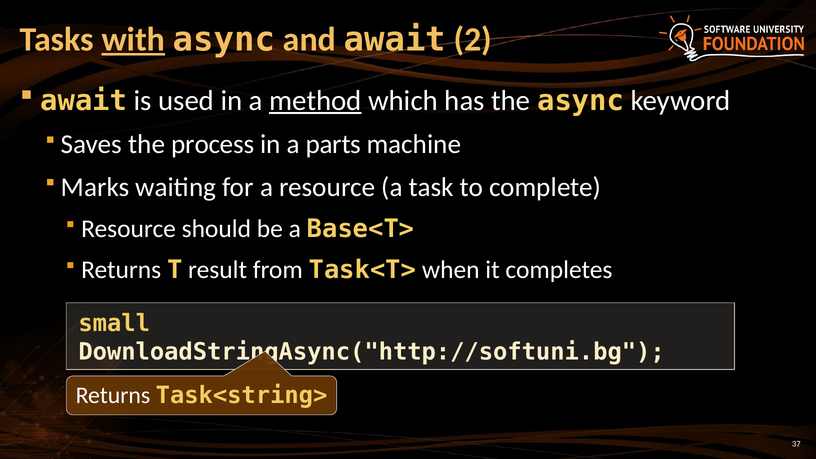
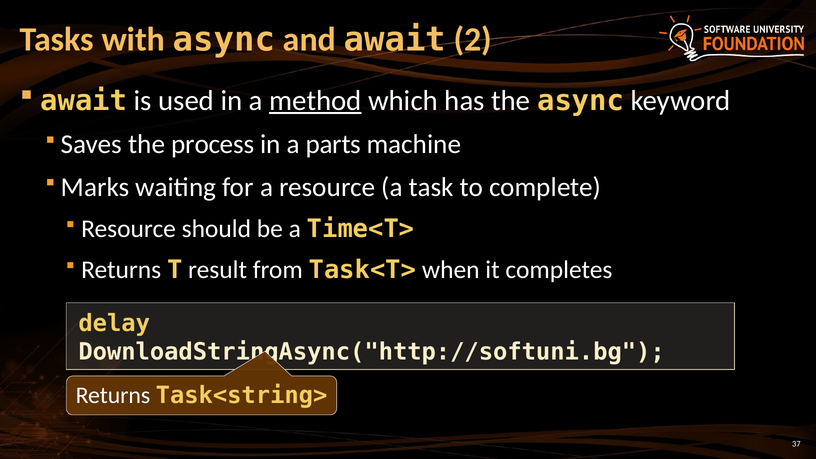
with underline: present -> none
Base<T>: Base<T> -> Time<T>
small: small -> delay
